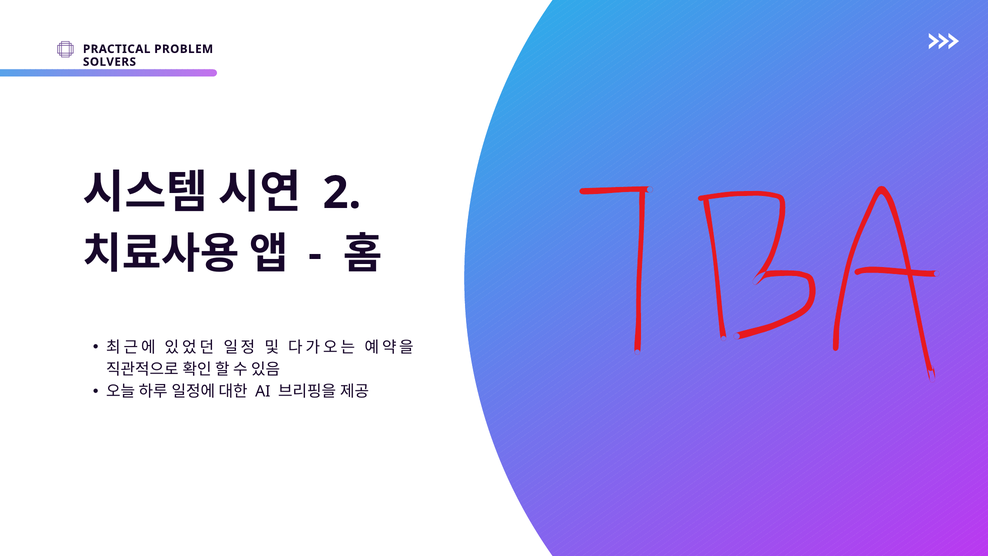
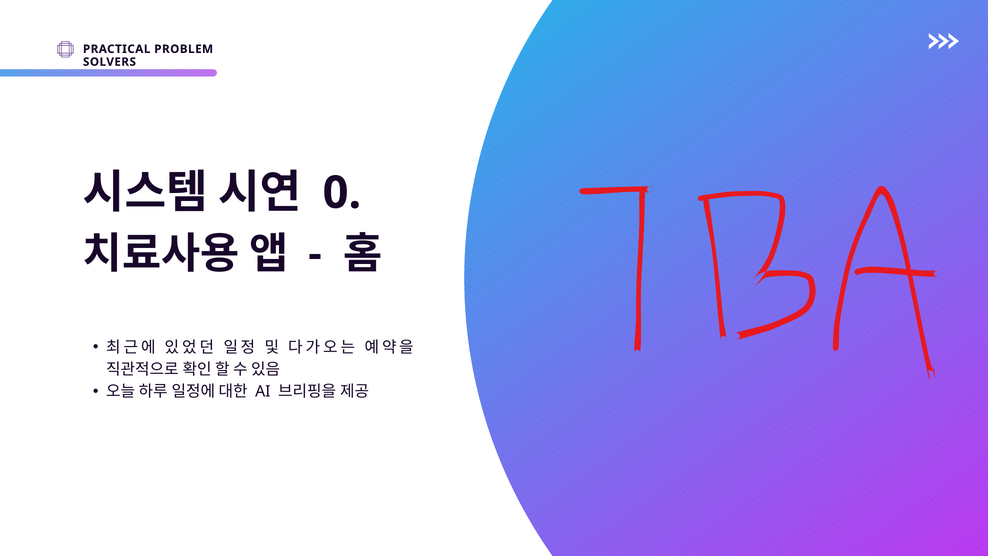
2: 2 -> 0
